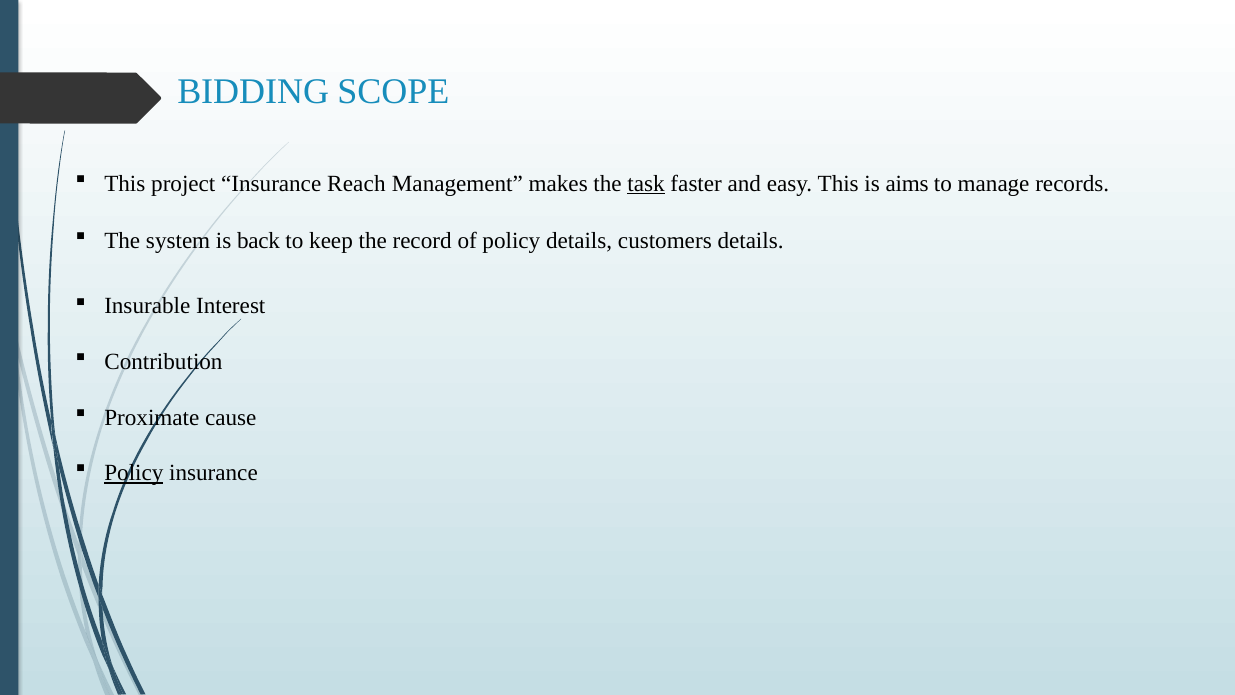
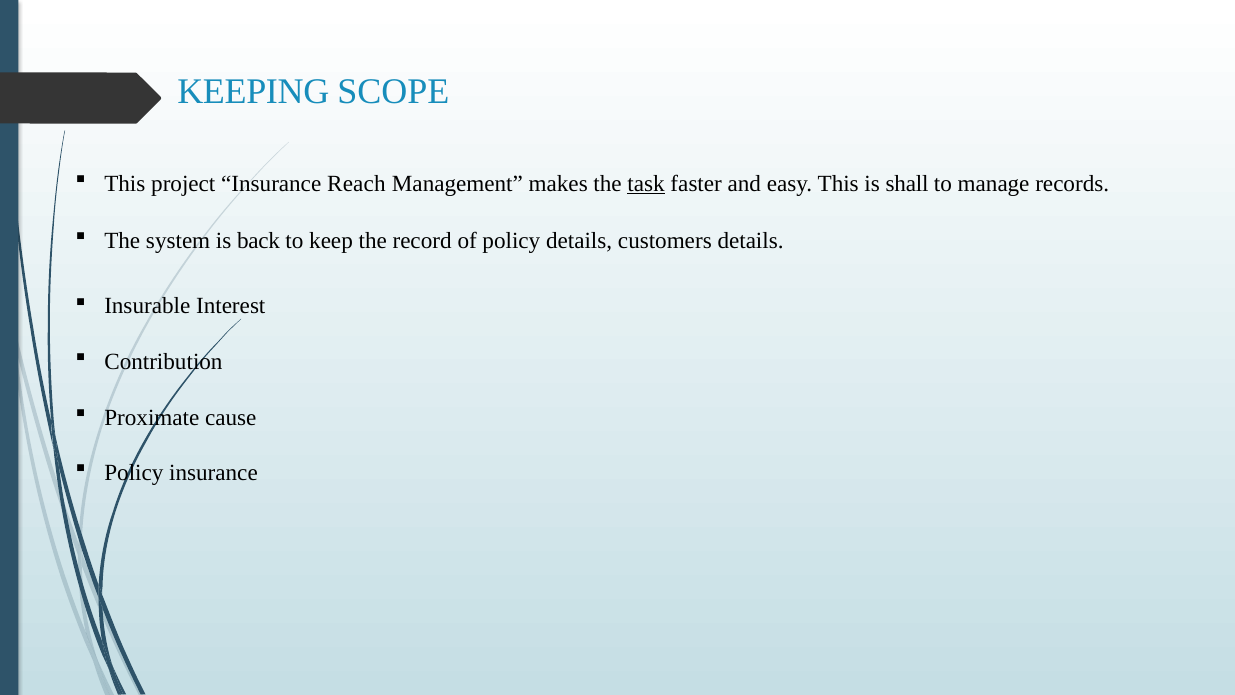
BIDDING: BIDDING -> KEEPING
aims: aims -> shall
Policy at (134, 473) underline: present -> none
